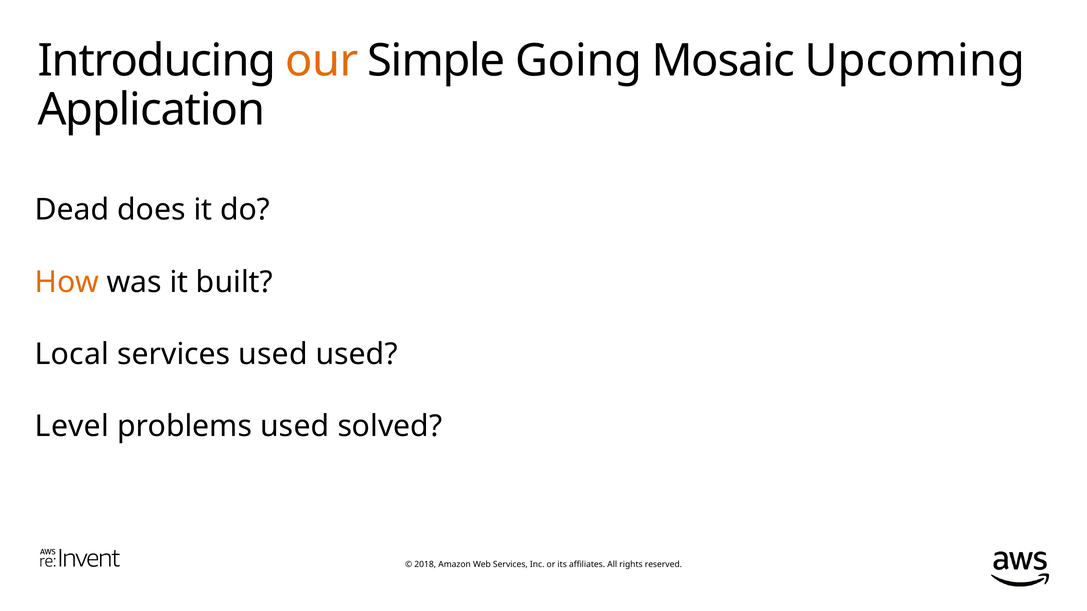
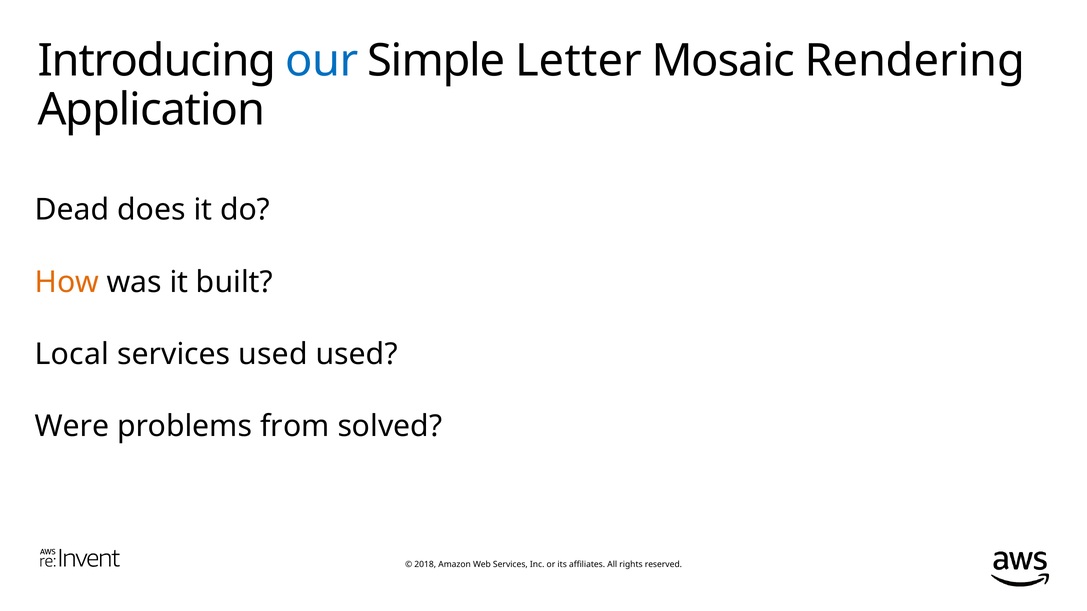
our colour: orange -> blue
Going: Going -> Letter
Upcoming: Upcoming -> Rendering
Level: Level -> Were
problems used: used -> from
